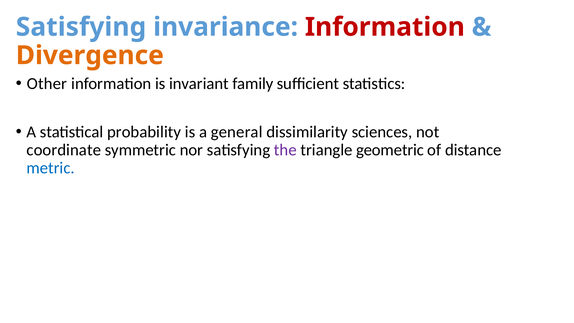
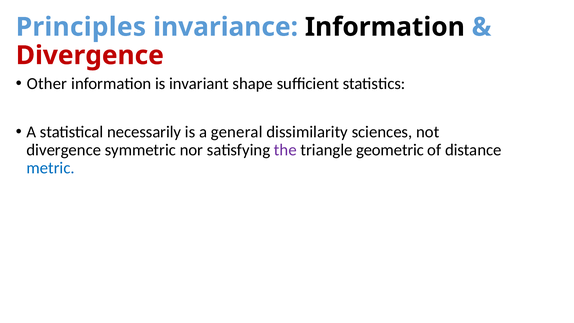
Satisfying at (81, 27): Satisfying -> Principles
Information at (385, 27) colour: red -> black
Divergence at (90, 55) colour: orange -> red
family: family -> shape
probability: probability -> necessarily
coordinate at (64, 150): coordinate -> divergence
